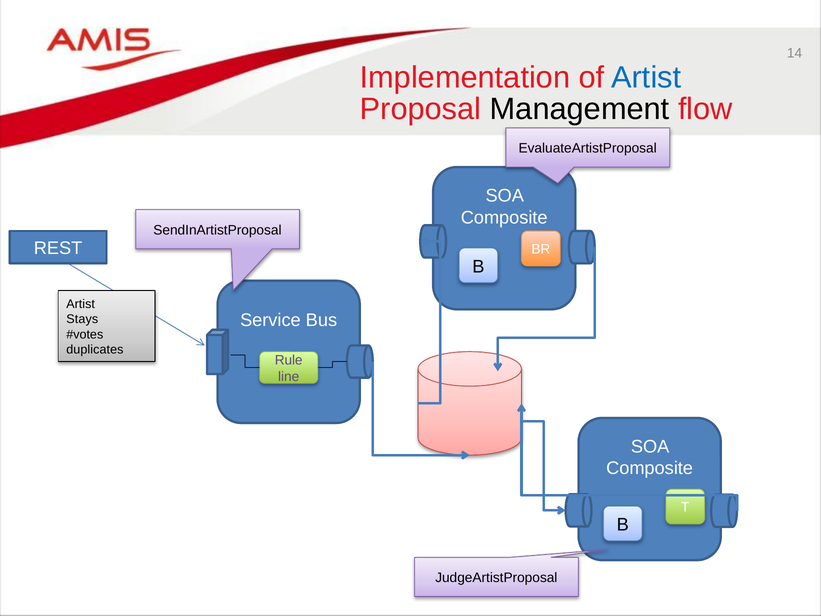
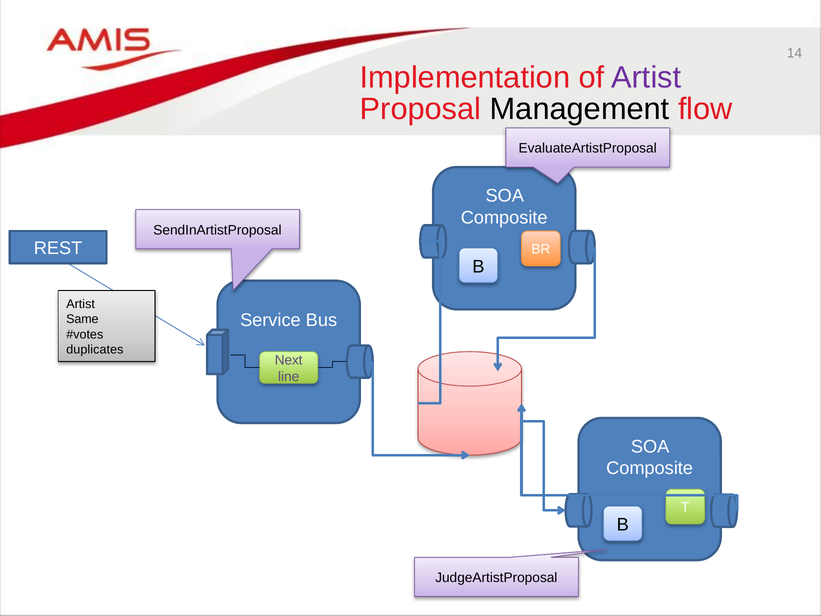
Artist at (646, 77) colour: blue -> purple
Stays: Stays -> Same
Rule: Rule -> Next
